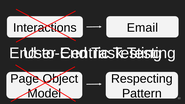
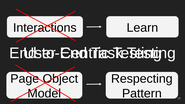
Email: Email -> Learn
